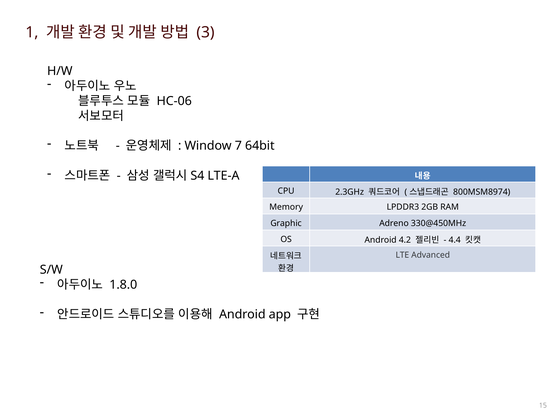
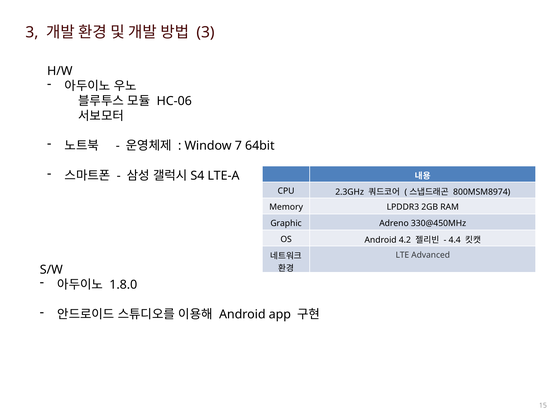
1 at (32, 32): 1 -> 3
